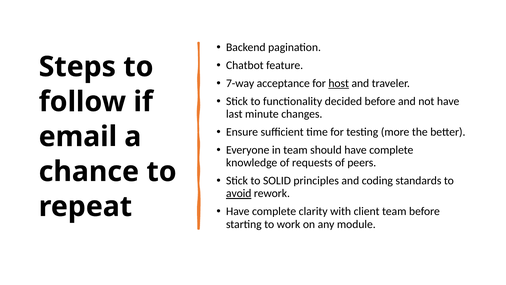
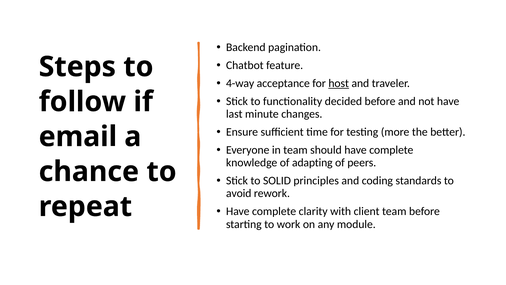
7-way: 7-way -> 4-way
requests: requests -> adapting
avoid underline: present -> none
